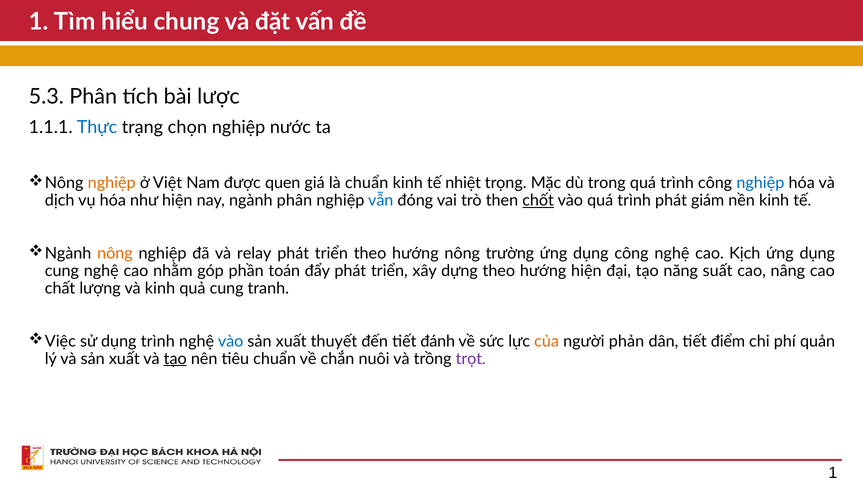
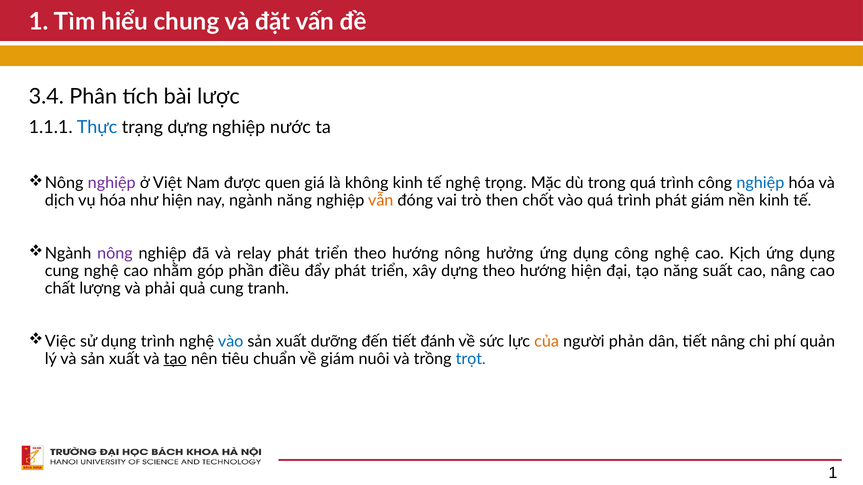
5.3: 5.3 -> 3.4
trạng chọn: chọn -> dựng
nghiệp at (112, 183) colour: orange -> purple
là chuẩn: chuẩn -> không
tế nhiệt: nhiệt -> nghệ
ngành phân: phân -> năng
vẫn colour: blue -> orange
chốt underline: present -> none
nông at (115, 254) colour: orange -> purple
trường: trường -> hưởng
toán: toán -> điều
và kinh: kinh -> phải
thuyết: thuyết -> dưỡng
tiết điểm: điểm -> nâng
về chắn: chắn -> giám
trọt colour: purple -> blue
